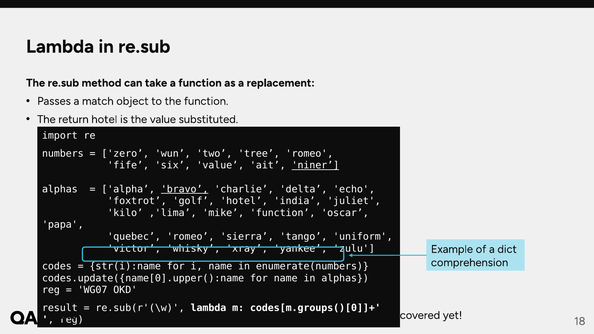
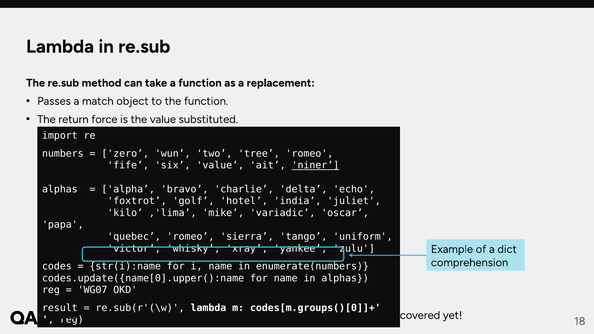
return hotel: hotel -> force
bravo underline: present -> none
mike function: function -> variadic
